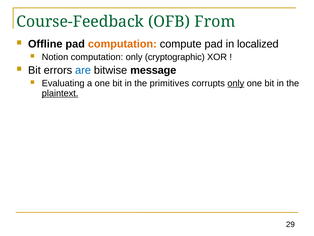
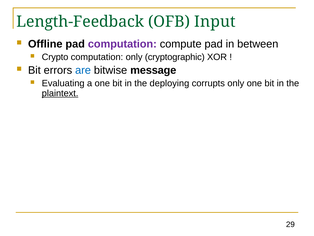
Course-Feedback: Course-Feedback -> Length-Feedback
From: From -> Input
computation at (122, 44) colour: orange -> purple
localized: localized -> between
Notion: Notion -> Crypto
primitives: primitives -> deploying
only at (236, 83) underline: present -> none
